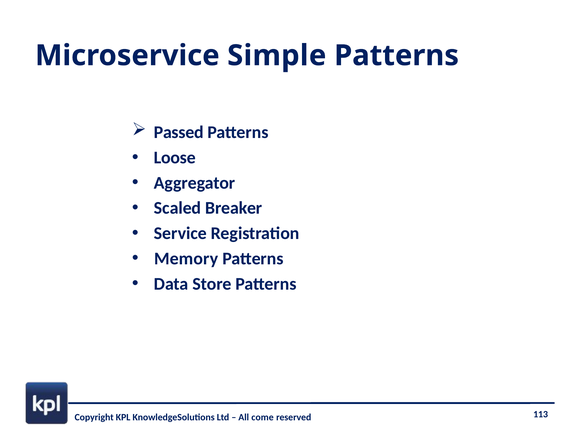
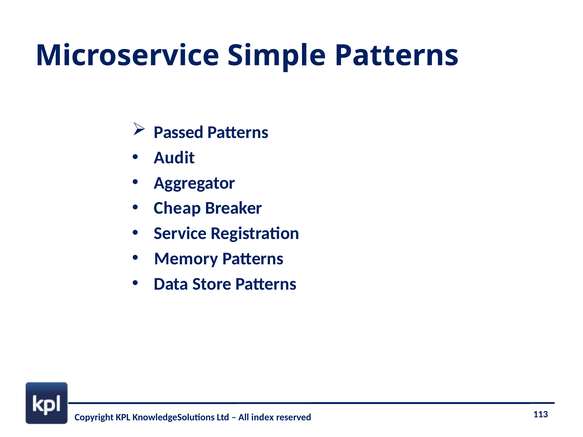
Loose: Loose -> Audit
Scaled: Scaled -> Cheap
come: come -> index
